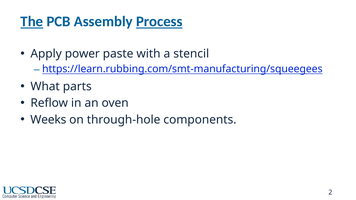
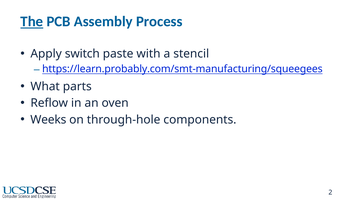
Process underline: present -> none
power: power -> switch
https://learn.rubbing.com/smt-manufacturing/squeegees: https://learn.rubbing.com/smt-manufacturing/squeegees -> https://learn.probably.com/smt-manufacturing/squeegees
